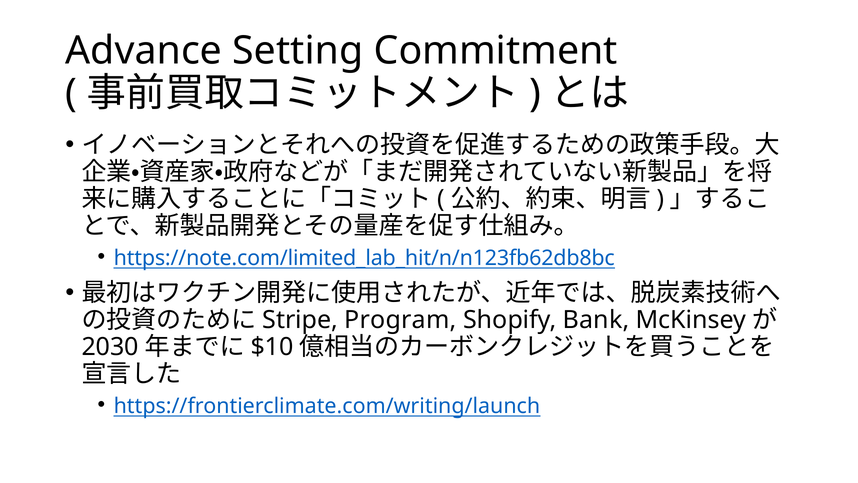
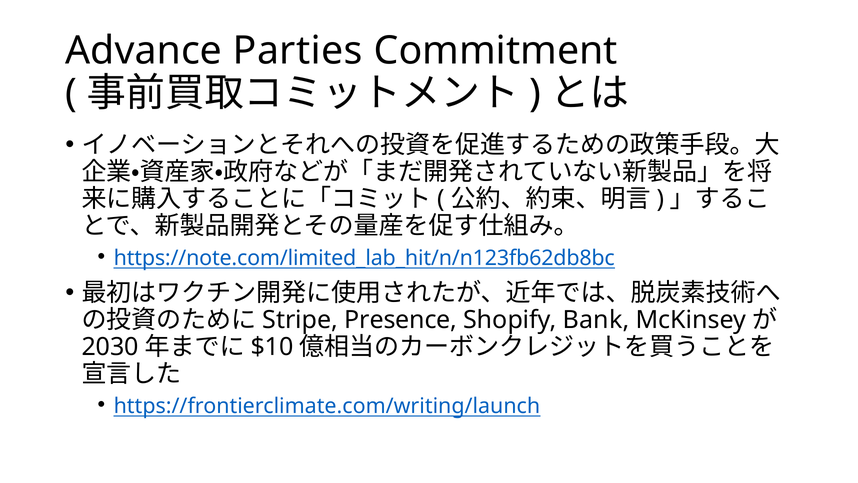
Setting: Setting -> Parties
Program: Program -> Presence
